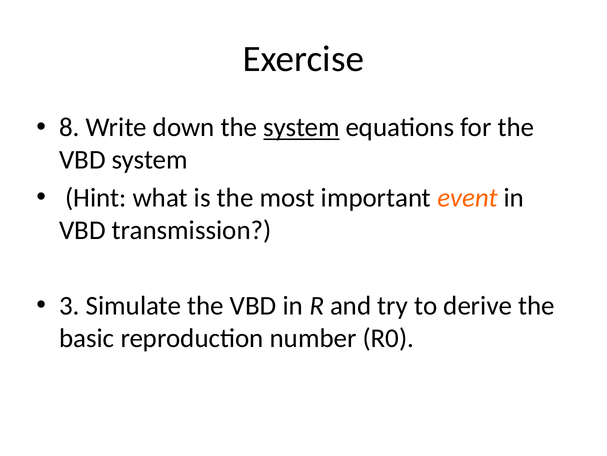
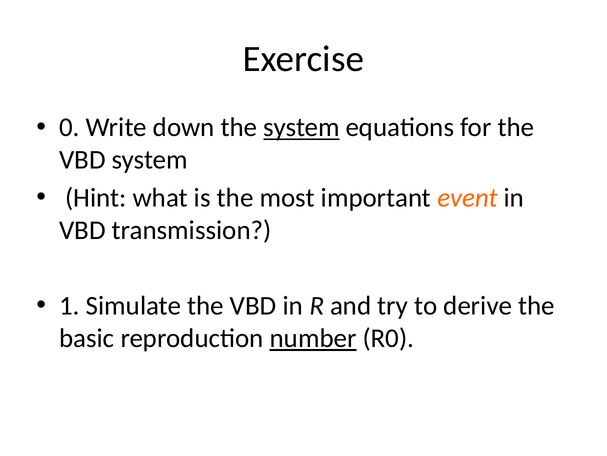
8: 8 -> 0
3: 3 -> 1
number underline: none -> present
